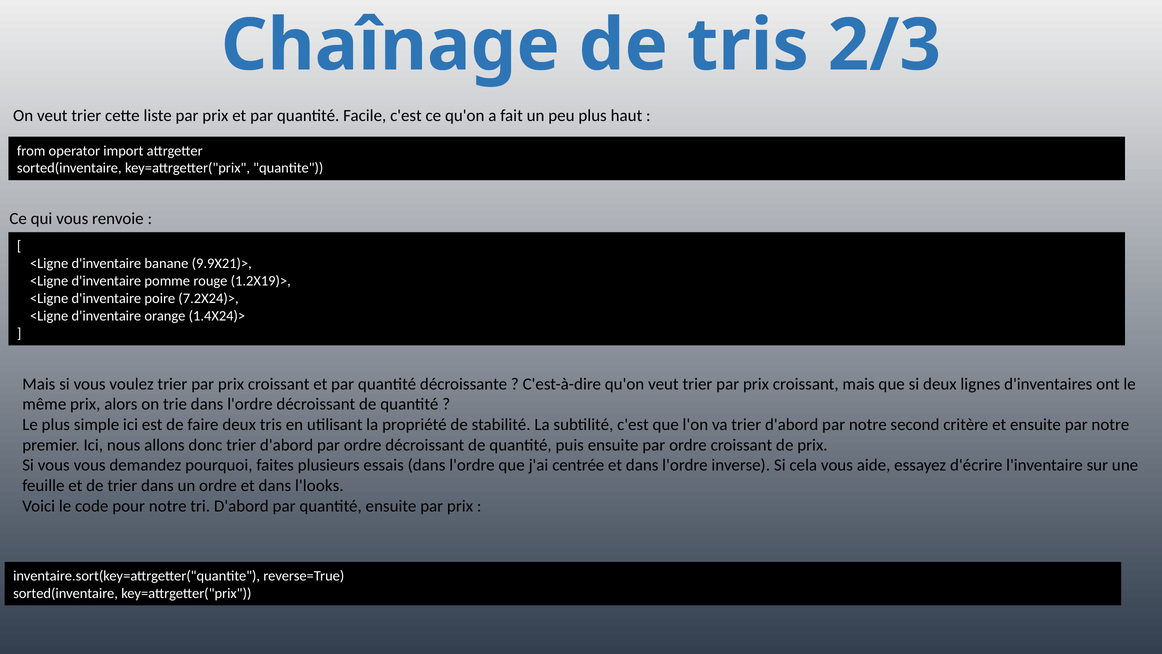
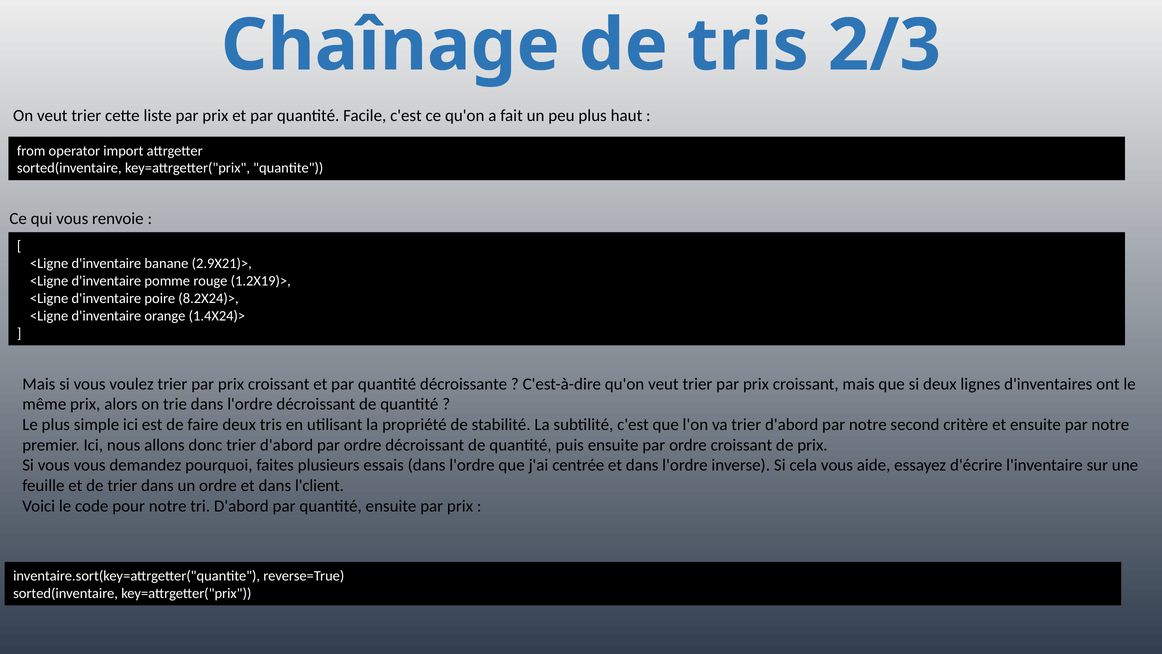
9.9X21)>: 9.9X21)> -> 2.9X21)>
7.2X24)>: 7.2X24)> -> 8.2X24)>
l'looks: l'looks -> l'client
